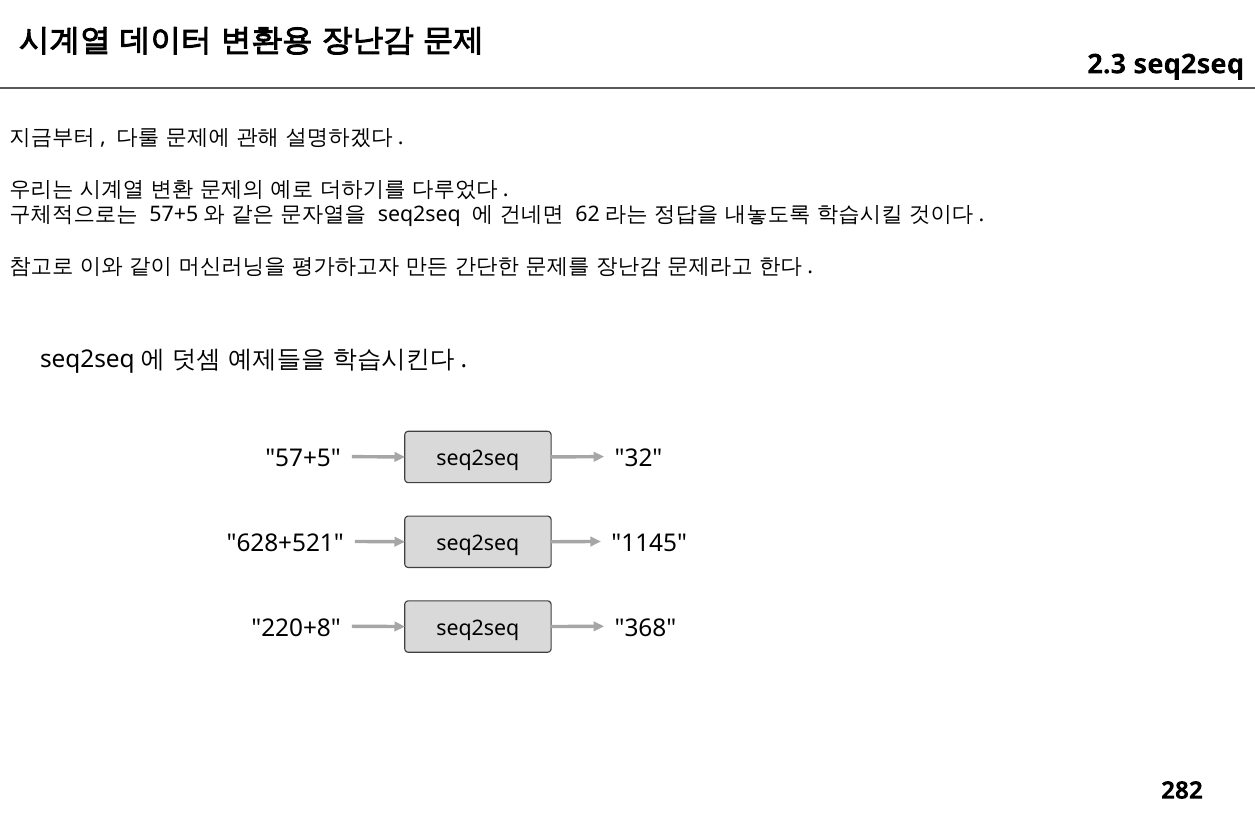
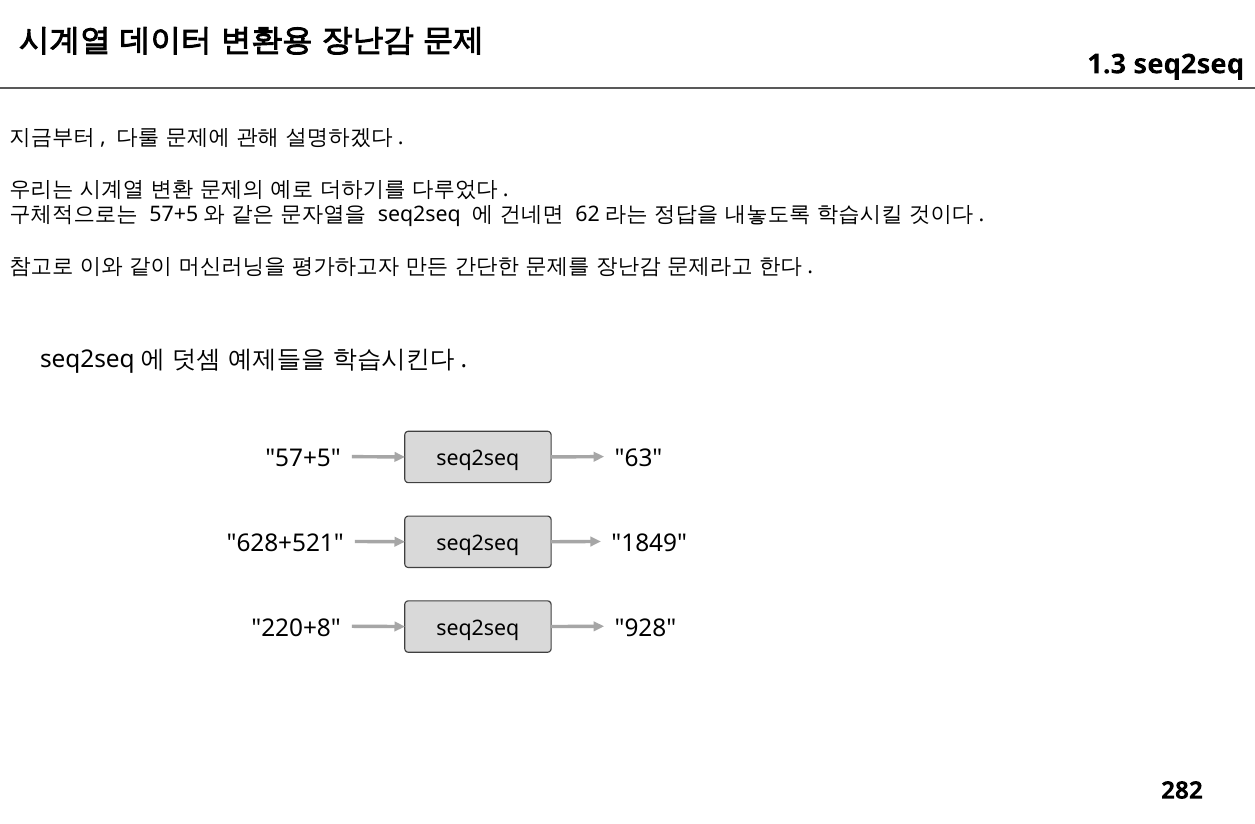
2.3: 2.3 -> 1.3
32: 32 -> 63
1145: 1145 -> 1849
368: 368 -> 928
